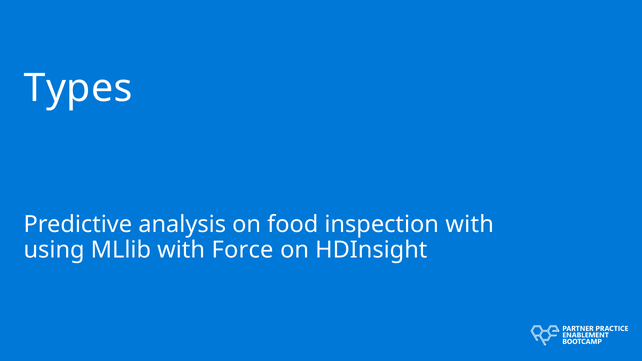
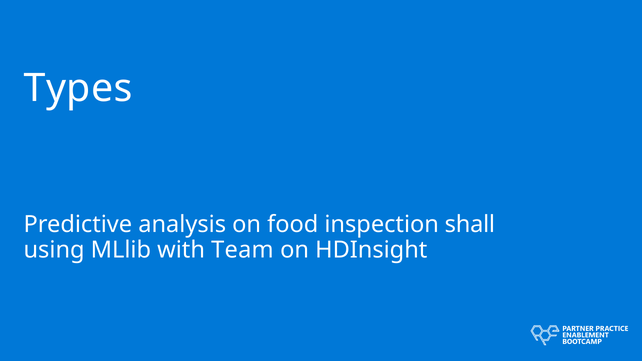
inspection with: with -> shall
Force: Force -> Team
